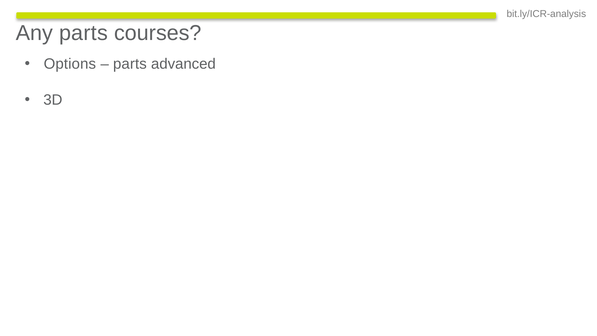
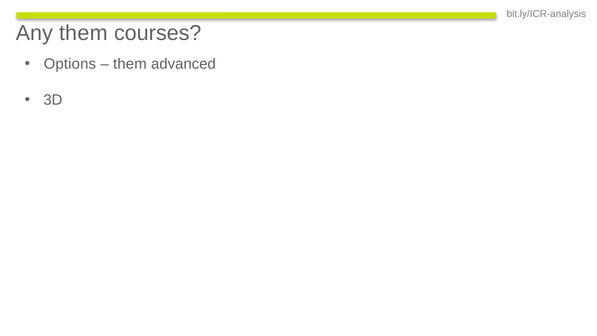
Any parts: parts -> them
parts at (130, 64): parts -> them
